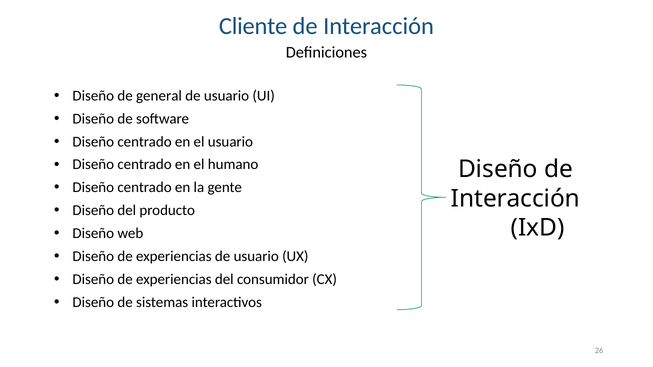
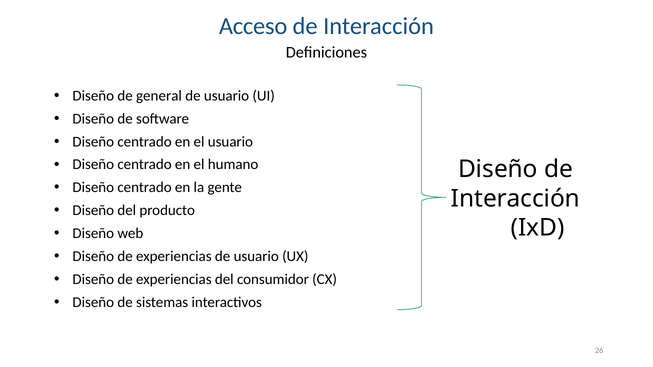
Cliente: Cliente -> Acceso
